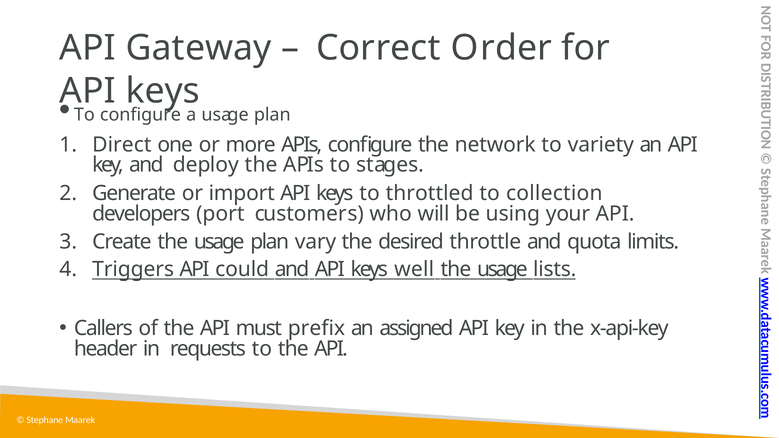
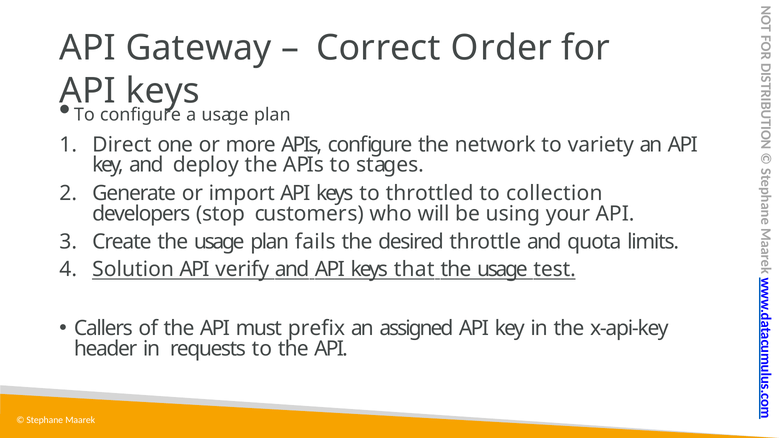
port: port -> stop
vary: vary -> fails
Triggers: Triggers -> Solution
could: could -> verify
well: well -> that
lists: lists -> test
